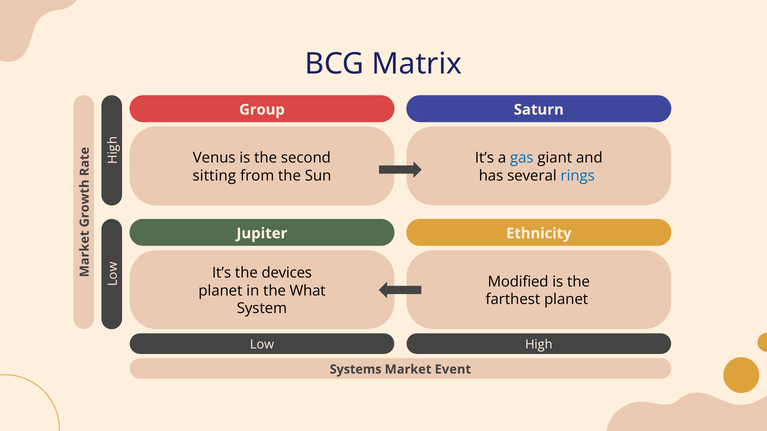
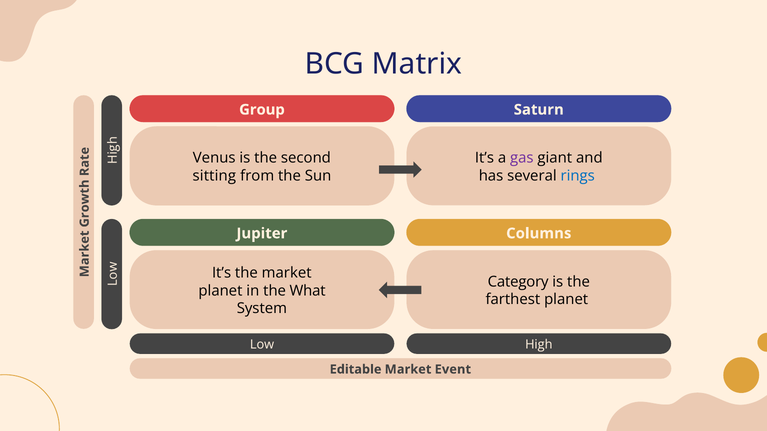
gas colour: blue -> purple
Ethnicity: Ethnicity -> Columns
the devices: devices -> market
Modified: Modified -> Category
Systems: Systems -> Editable
